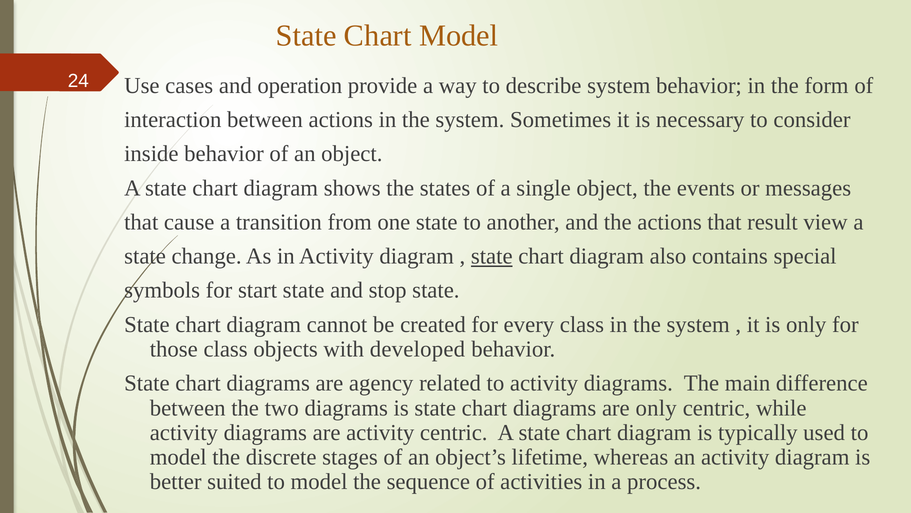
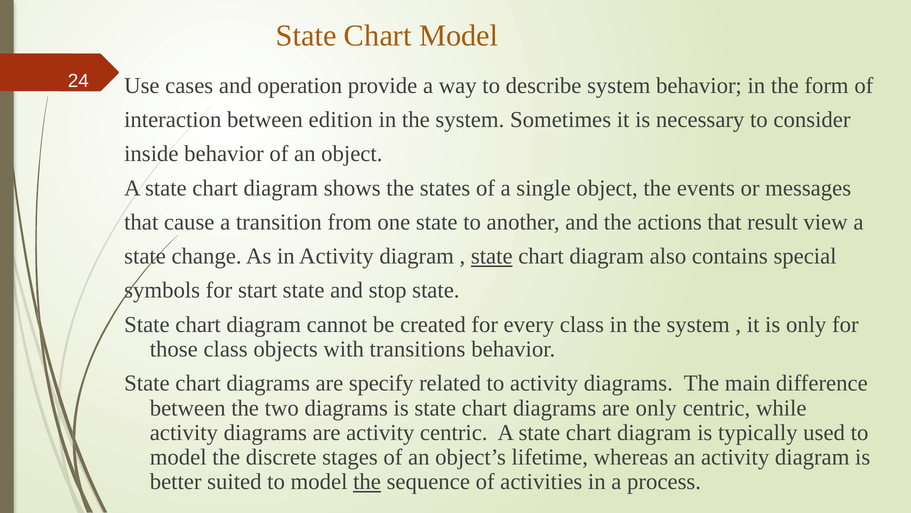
between actions: actions -> edition
developed: developed -> transitions
agency: agency -> specify
the at (367, 481) underline: none -> present
